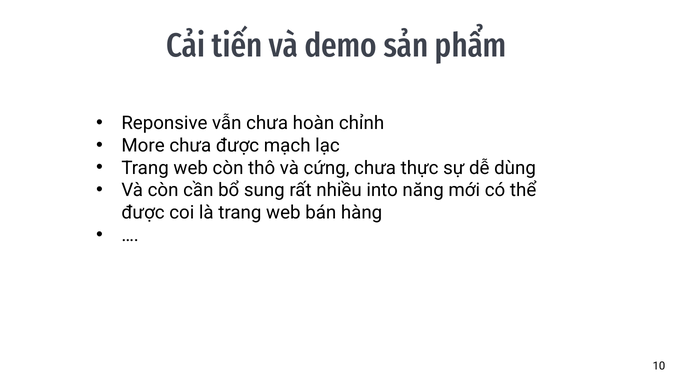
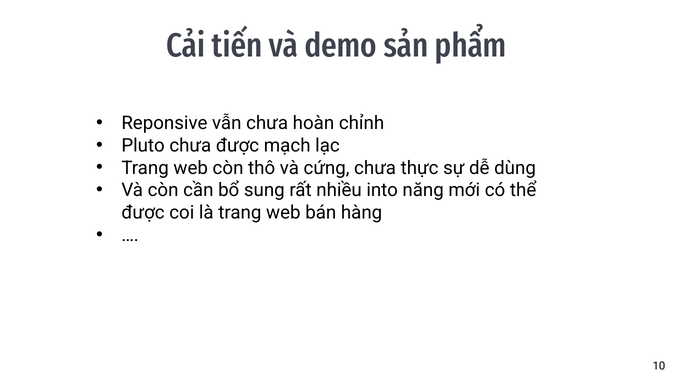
More: More -> Pluto
